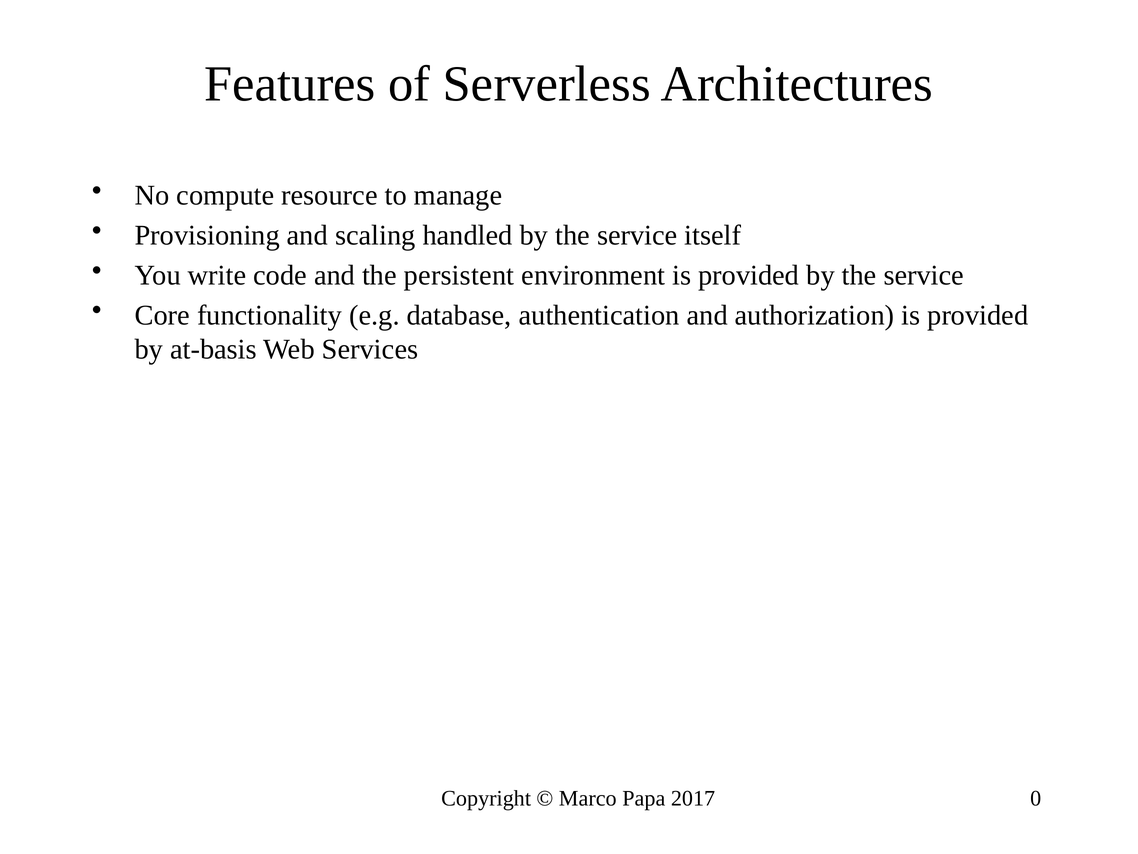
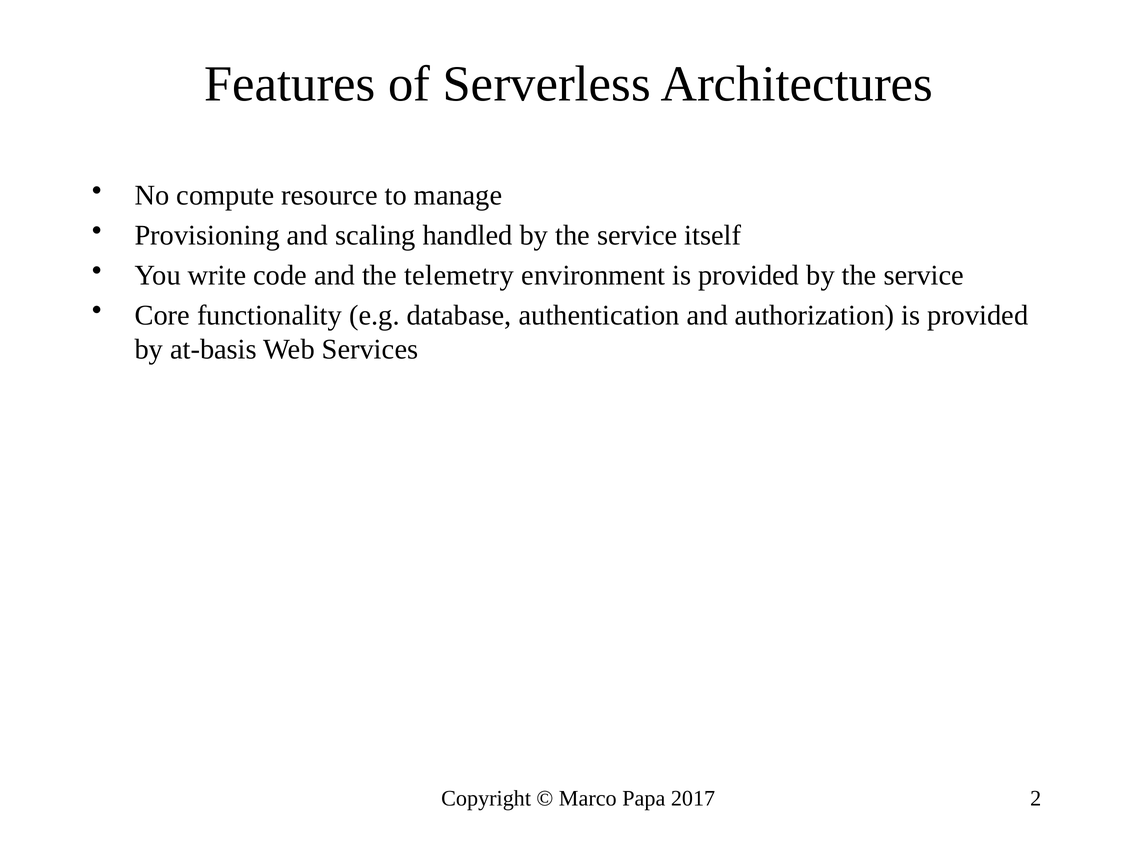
persistent: persistent -> telemetry
0: 0 -> 2
